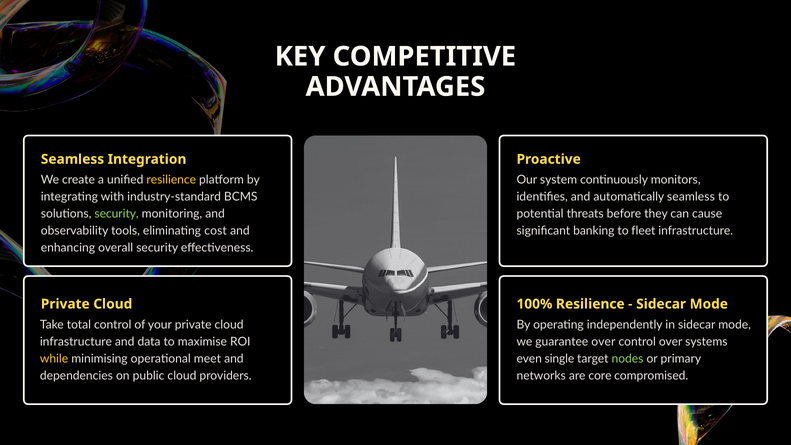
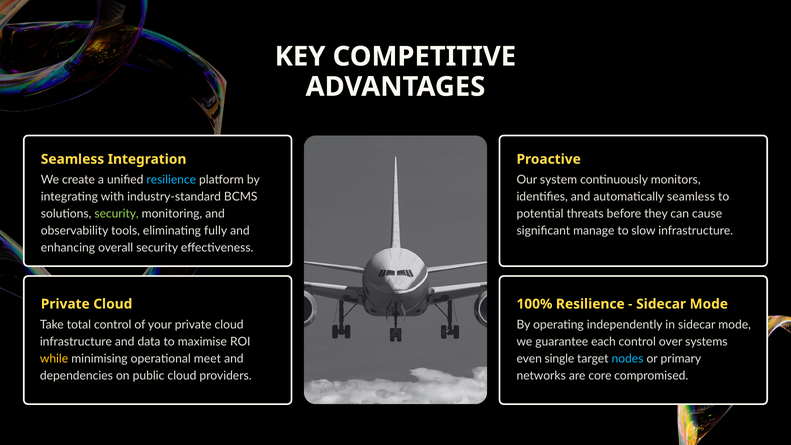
resilience at (171, 180) colour: yellow -> light blue
cost: cost -> fully
banking: banking -> manage
fleet: fleet -> slow
guarantee over: over -> each
nodes colour: light green -> light blue
